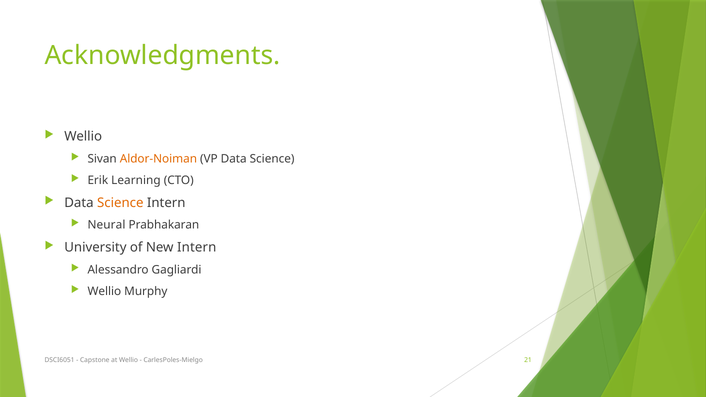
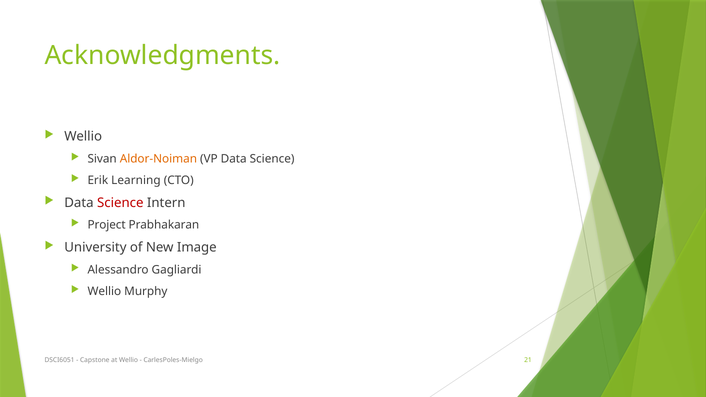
Science at (120, 203) colour: orange -> red
Neural: Neural -> Project
New Intern: Intern -> Image
